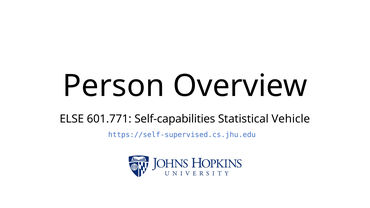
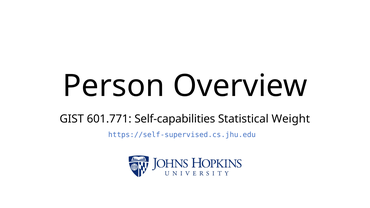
ELSE: ELSE -> GIST
Vehicle: Vehicle -> Weight
